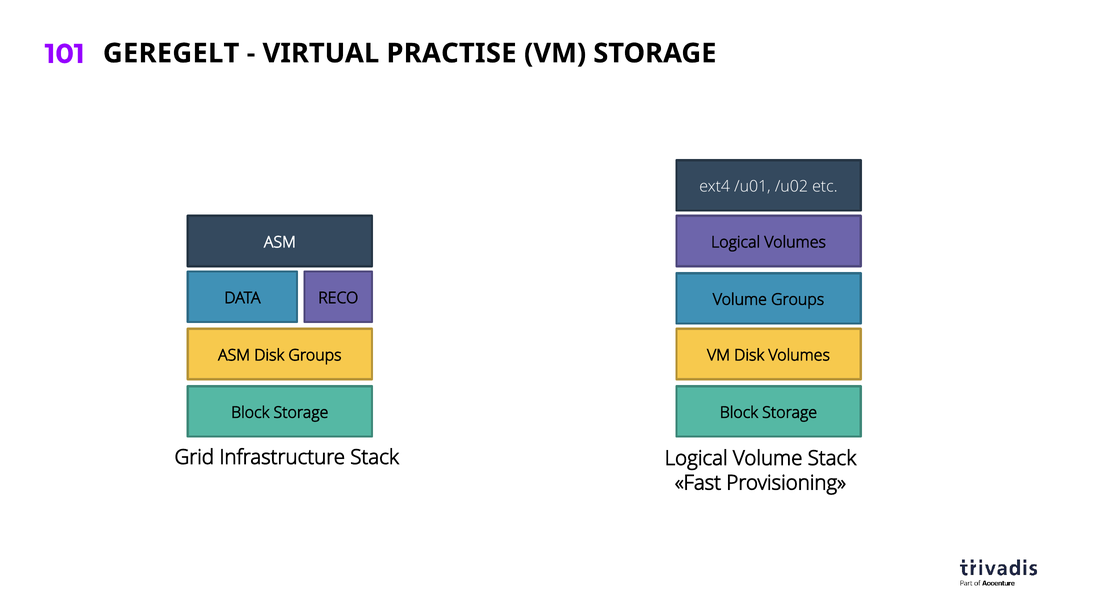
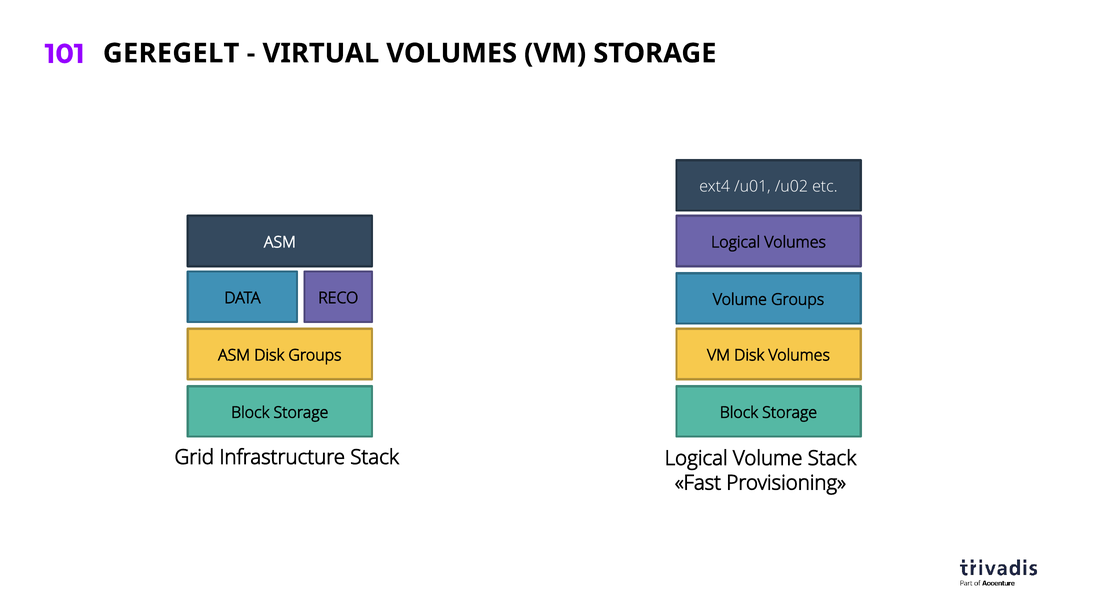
VIRTUAL PRACTISE: PRACTISE -> VOLUMES
